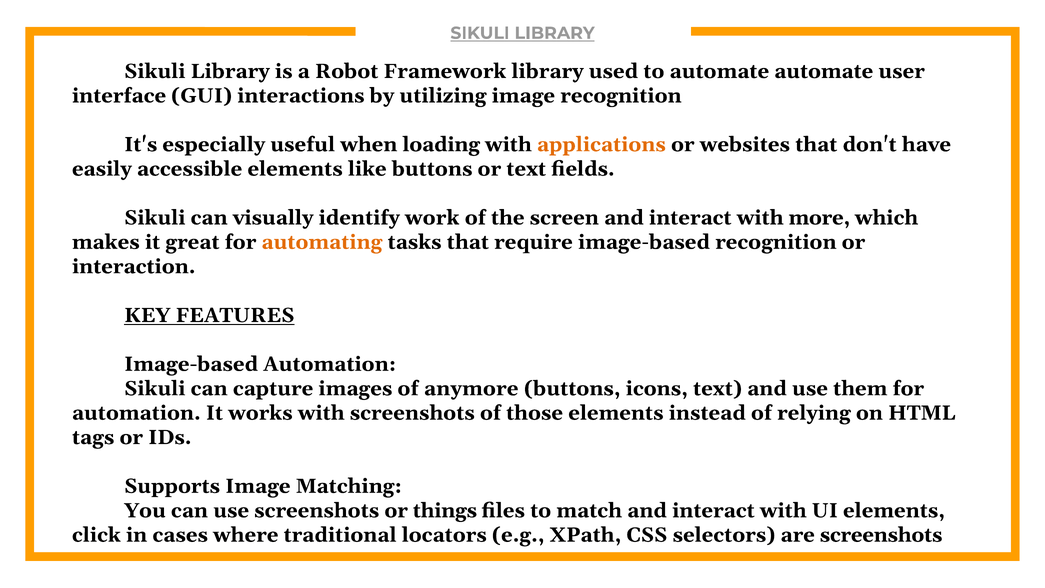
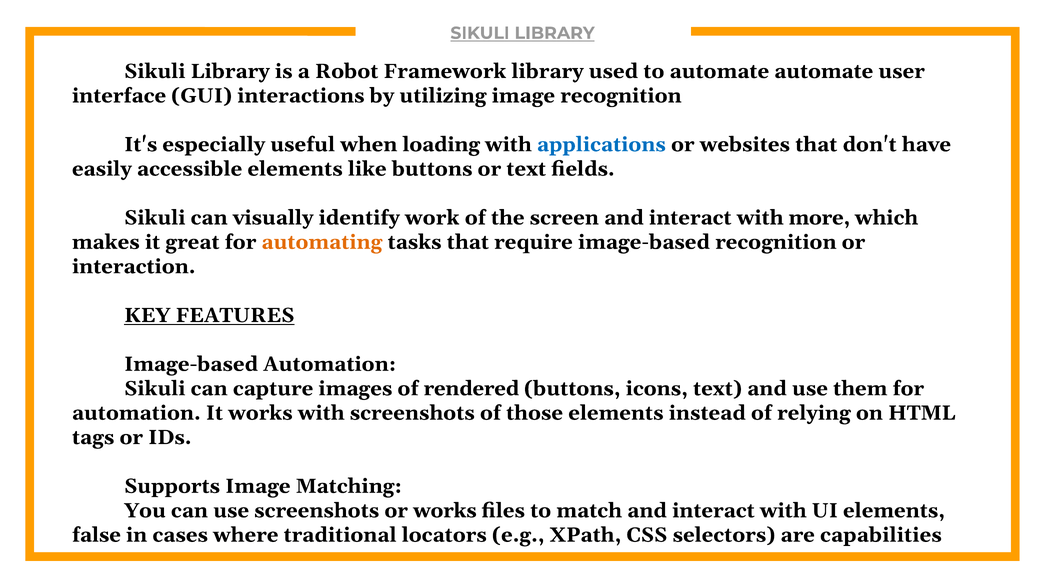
applications colour: orange -> blue
anymore: anymore -> rendered
or things: things -> works
click: click -> false
are screenshots: screenshots -> capabilities
